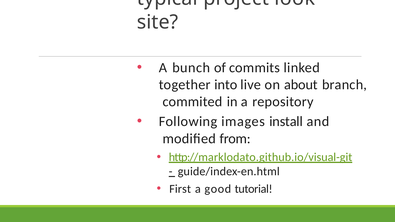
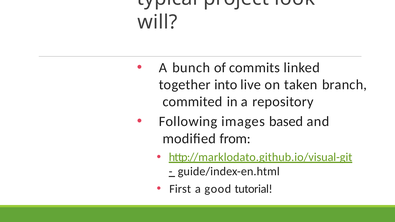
site: site -> will
about: about -> taken
install: install -> based
